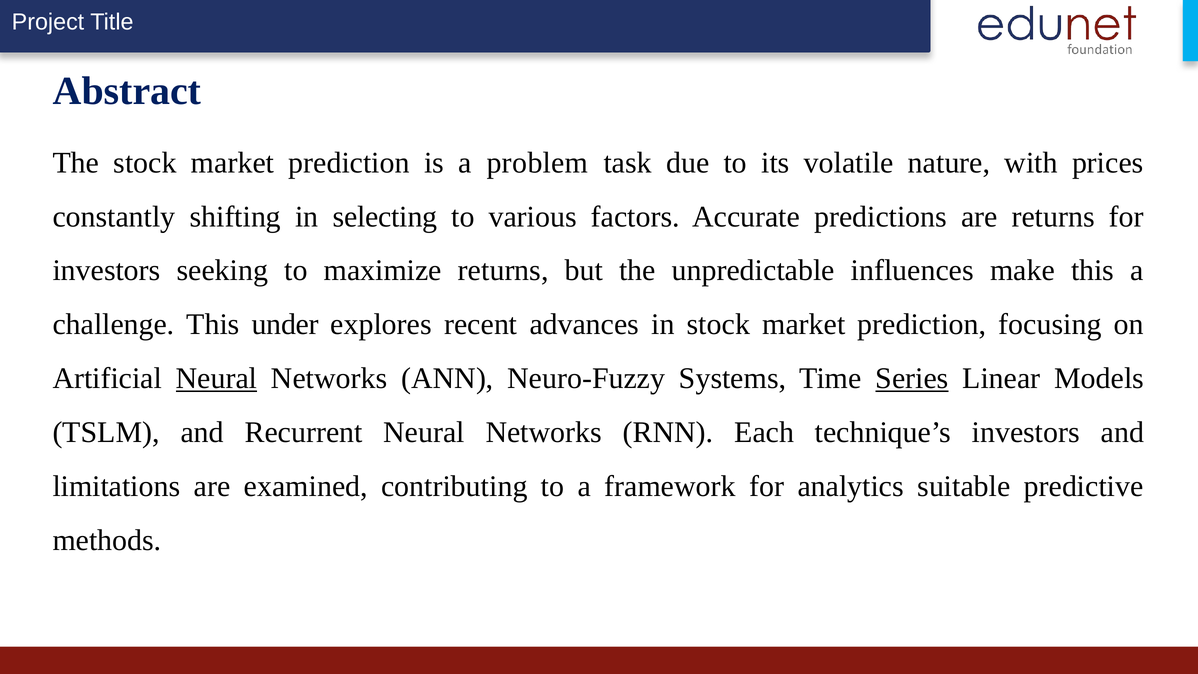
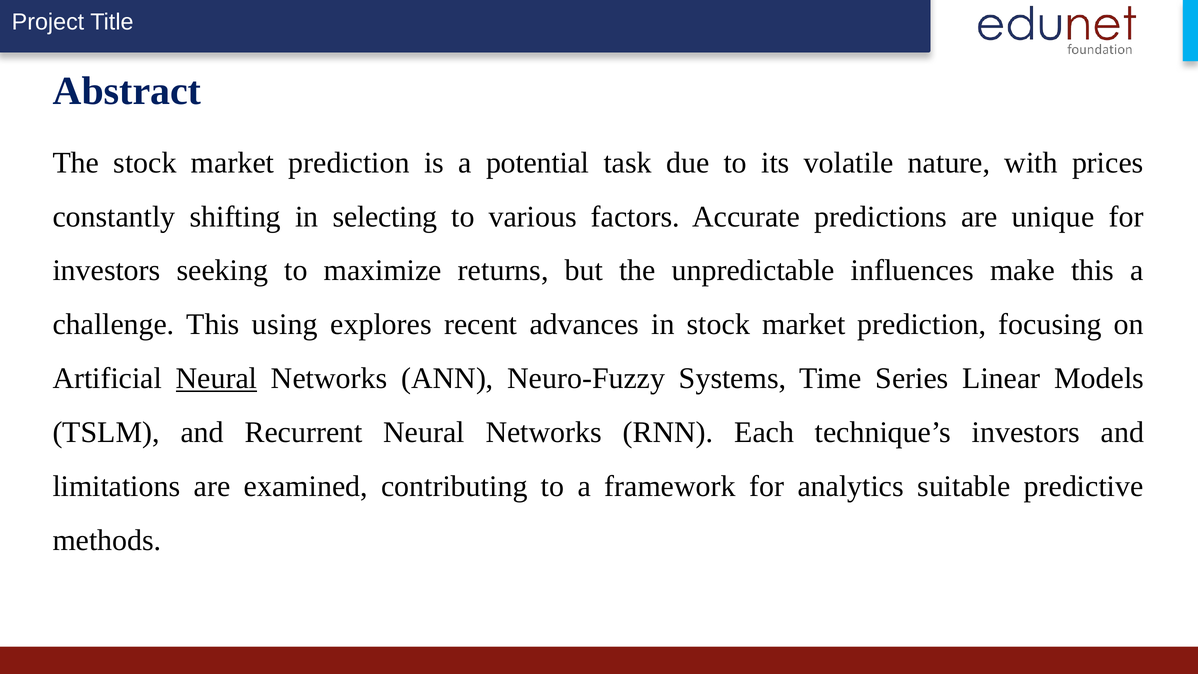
problem: problem -> potential
are returns: returns -> unique
under: under -> using
Series underline: present -> none
